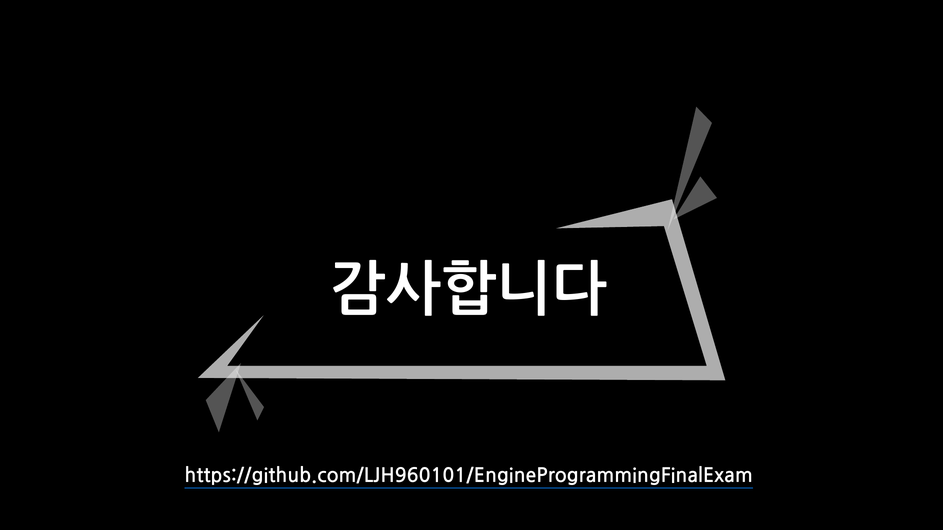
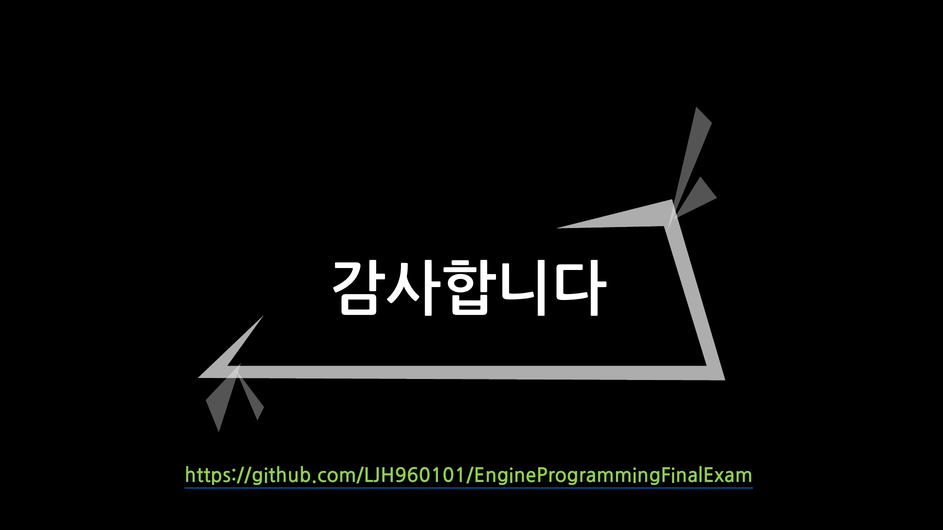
https://github.com/LJH960101/EngineProgrammingFinalExam colour: white -> light green
